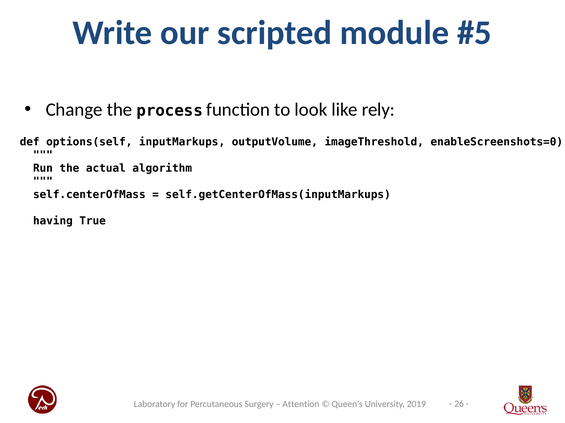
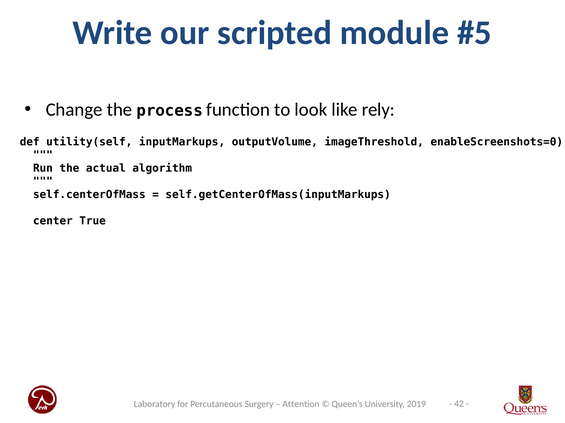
options(self: options(self -> utility(self
having: having -> center
26: 26 -> 42
